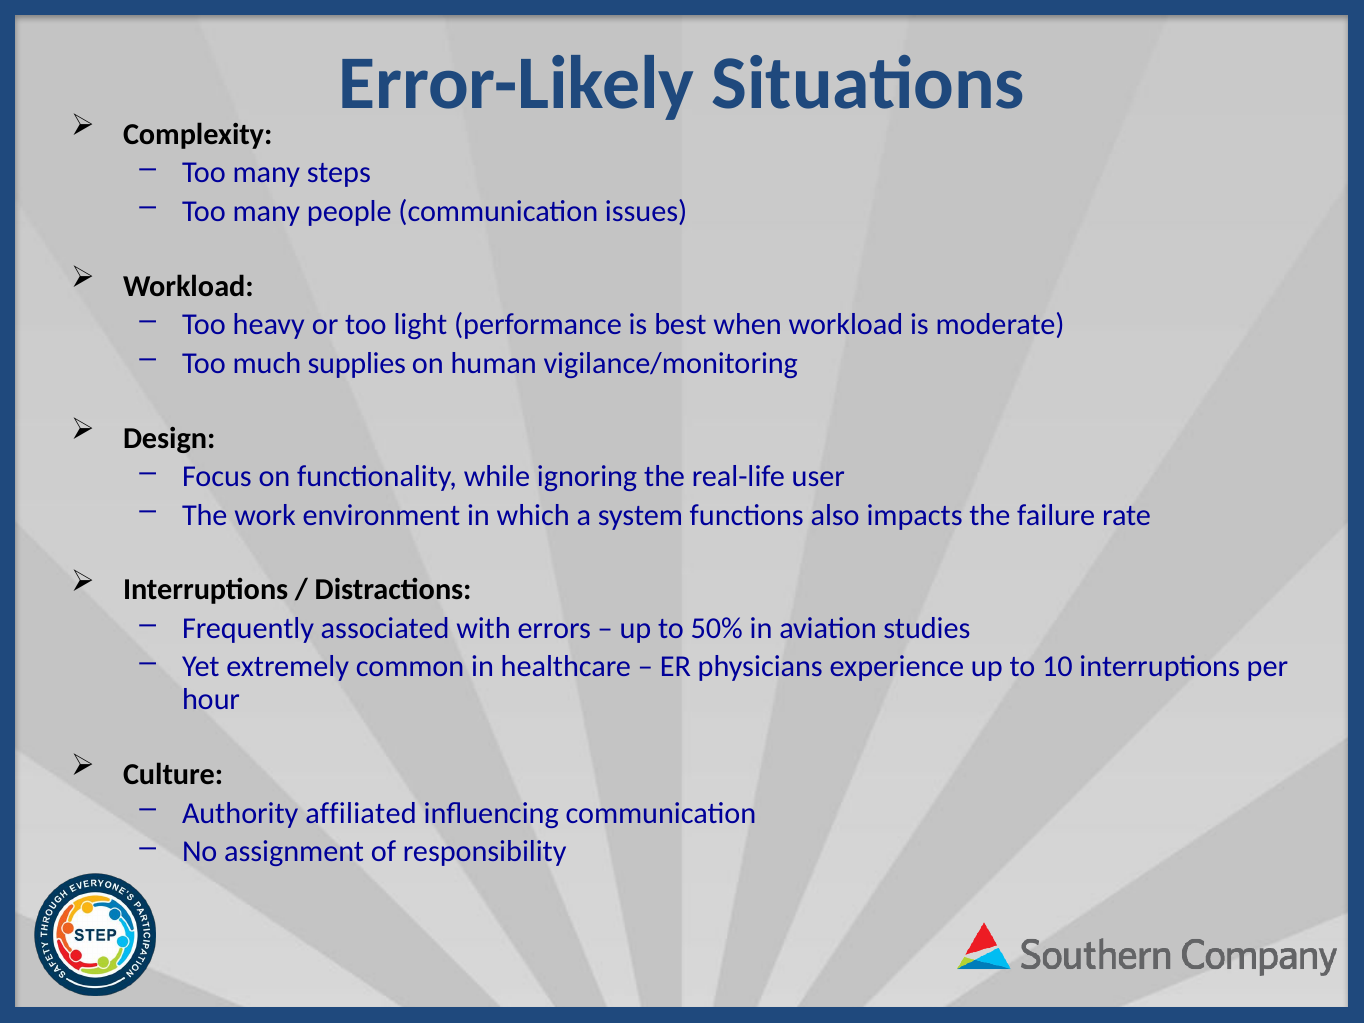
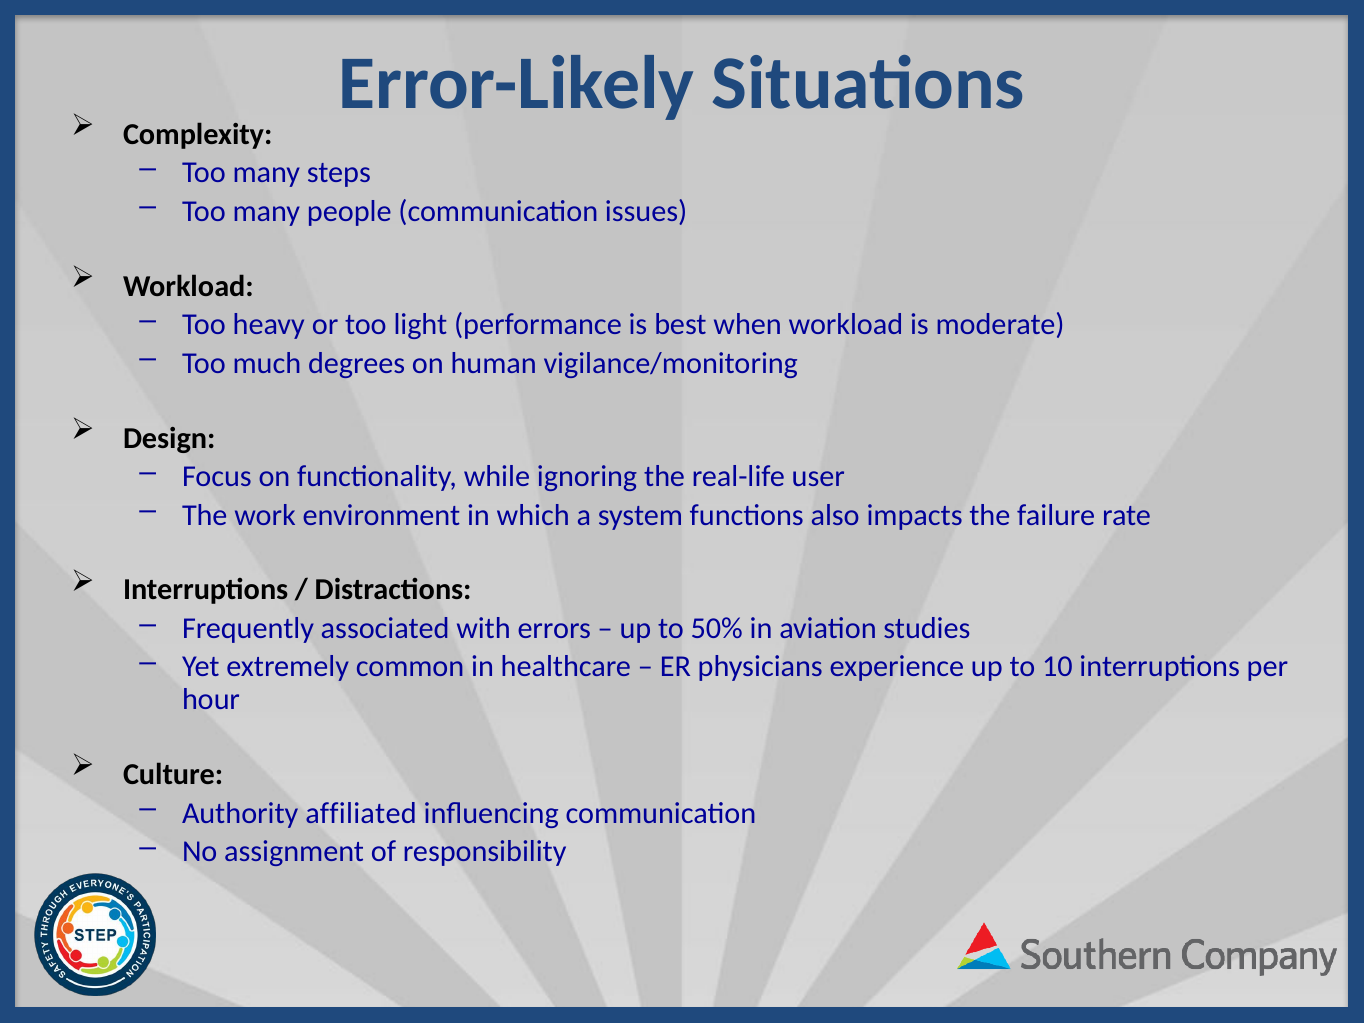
supplies: supplies -> degrees
